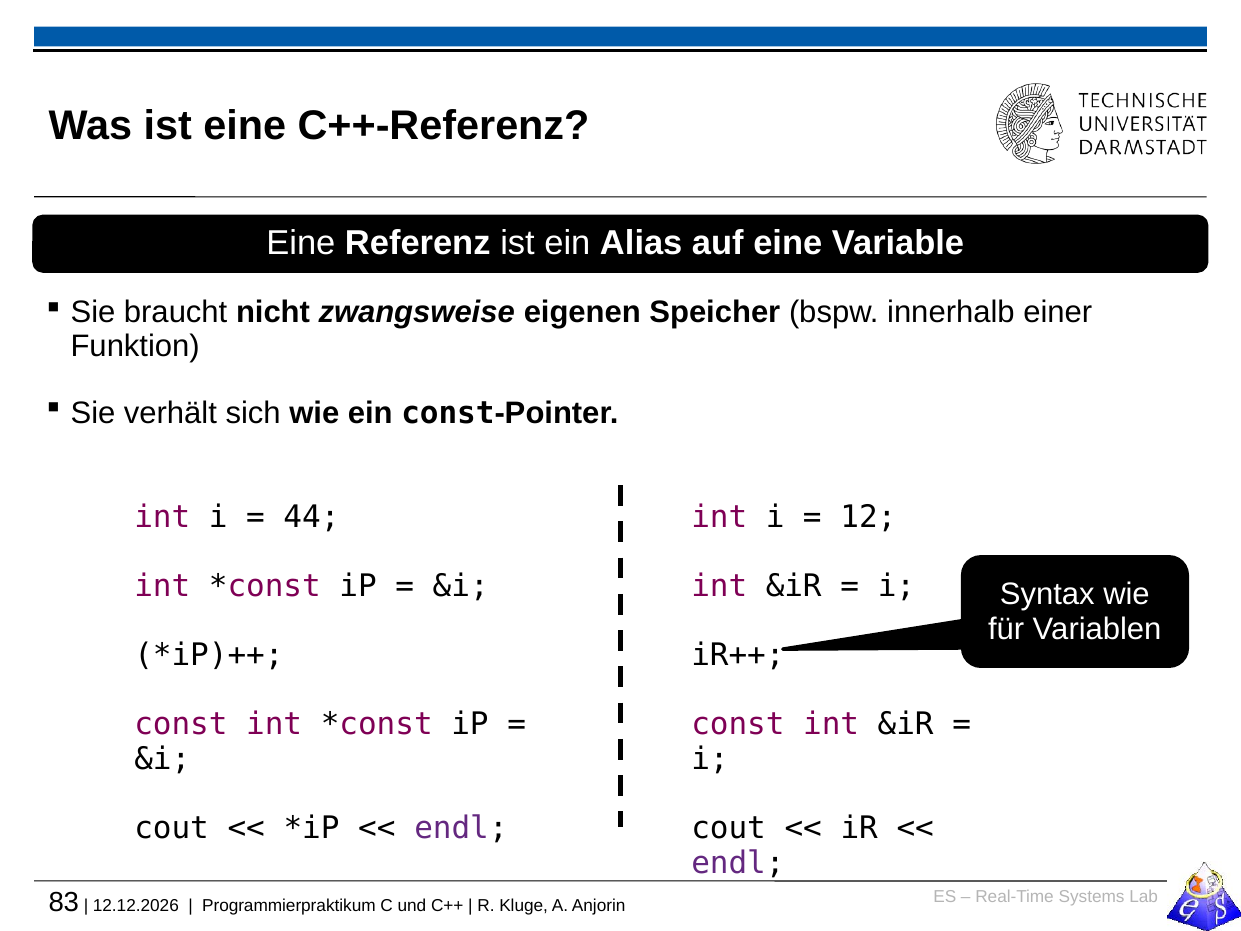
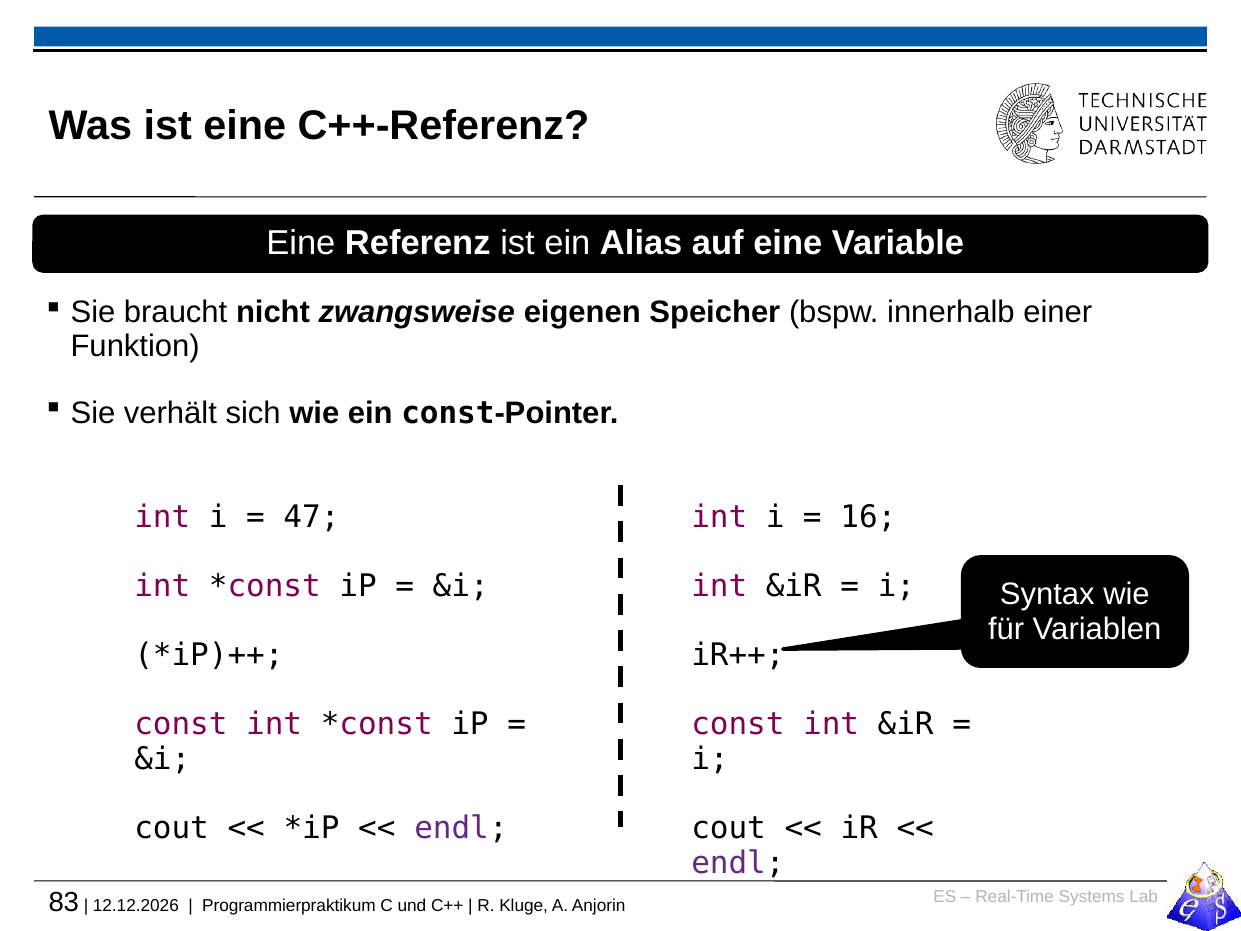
44: 44 -> 47
12: 12 -> 16
